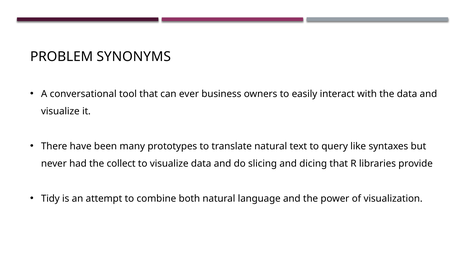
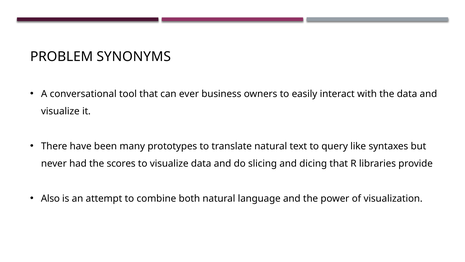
collect: collect -> scores
Tidy: Tidy -> Also
